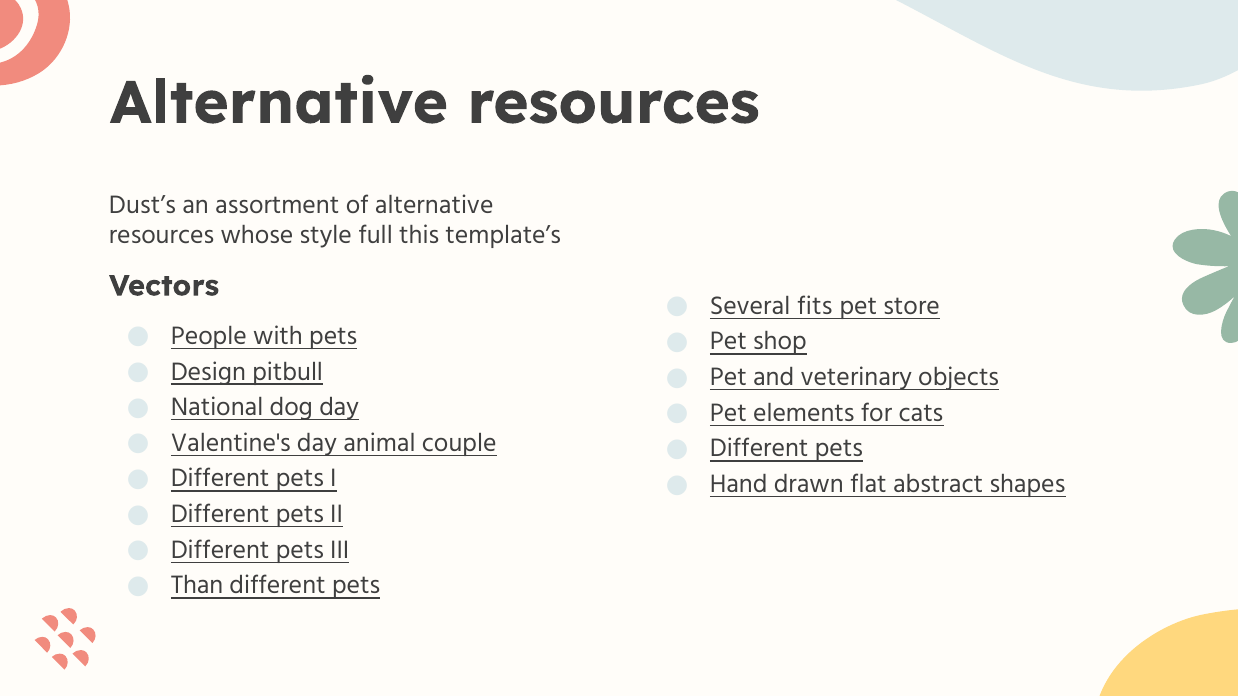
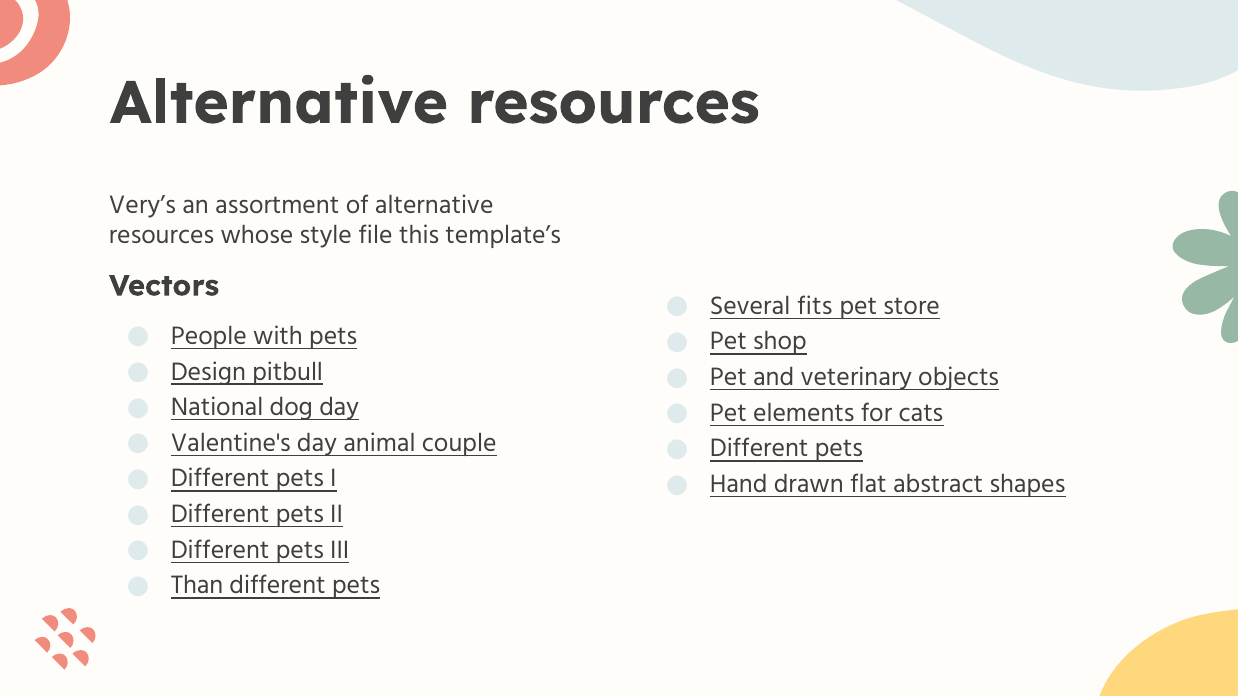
Dust’s: Dust’s -> Very’s
full: full -> file
